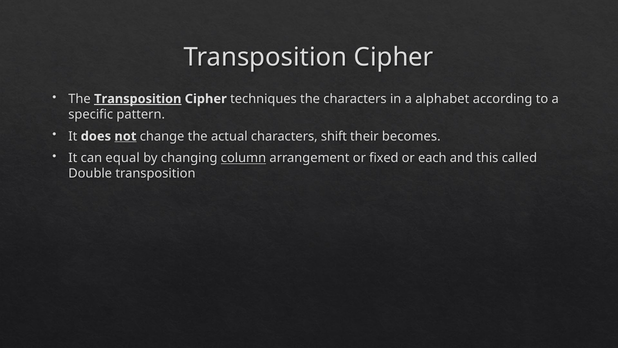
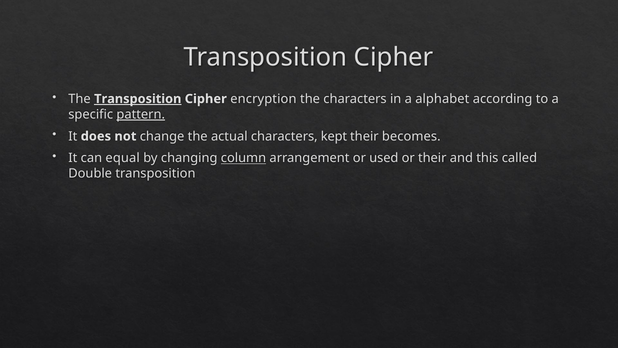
techniques: techniques -> encryption
pattern underline: none -> present
not underline: present -> none
shift: shift -> kept
fixed: fixed -> used
or each: each -> their
